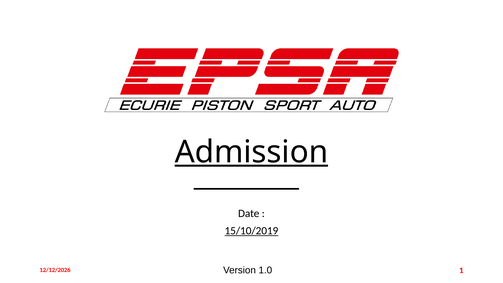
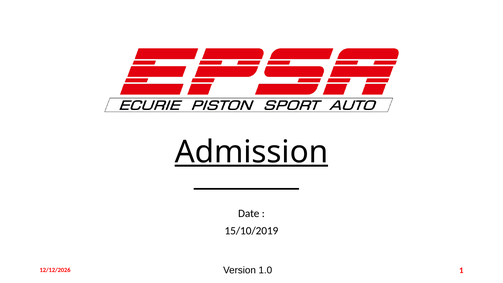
15/10/2019 underline: present -> none
